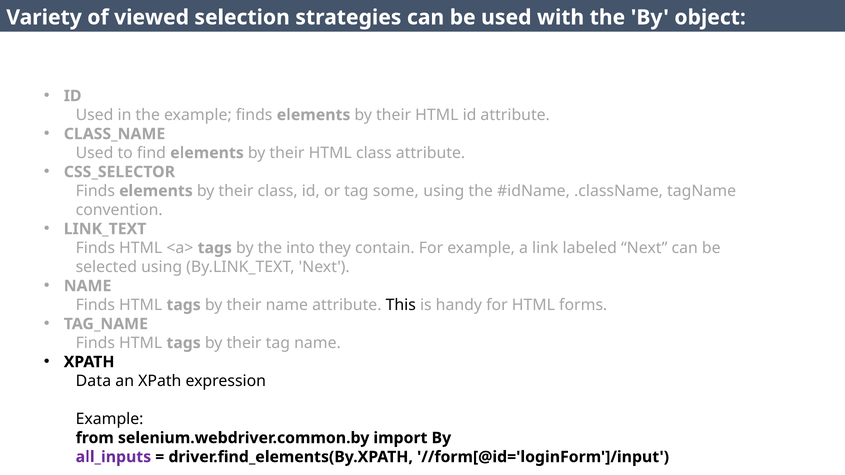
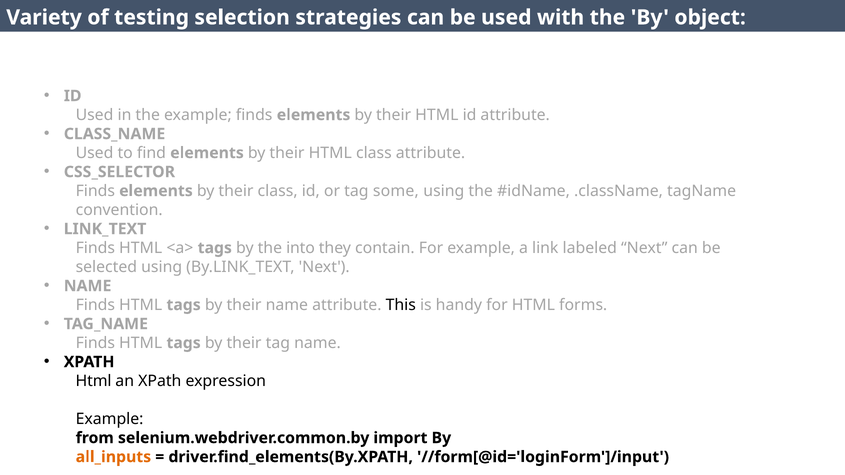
viewed: viewed -> testing
Data at (93, 381): Data -> Html
all_inputs colour: purple -> orange
